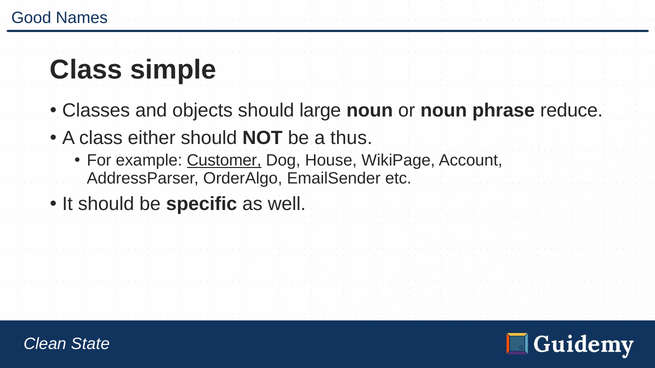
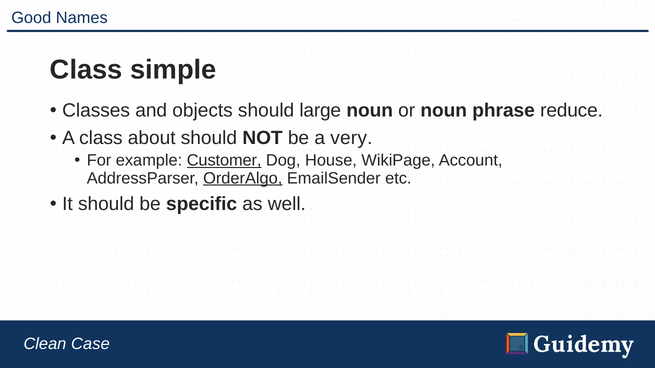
either: either -> about
thus: thus -> very
OrderAlgo underline: none -> present
State: State -> Case
